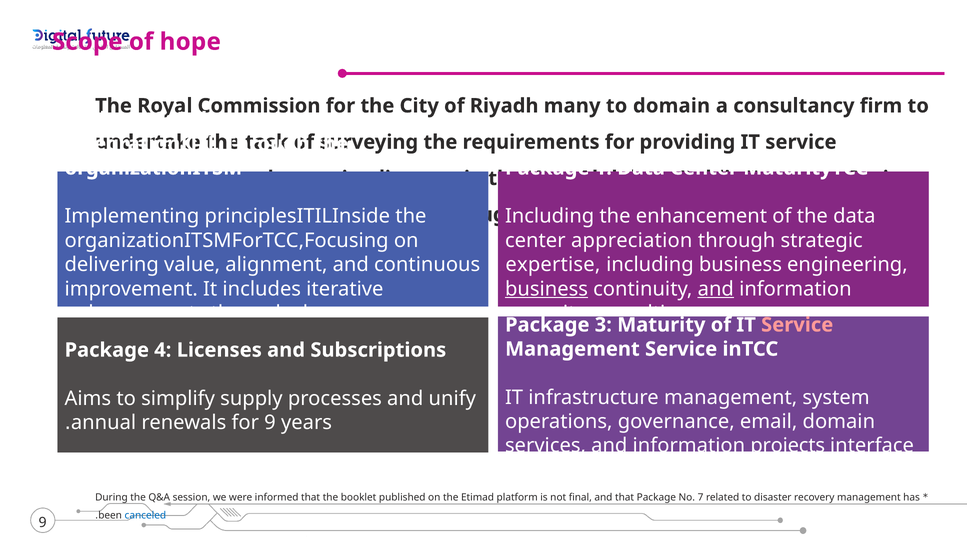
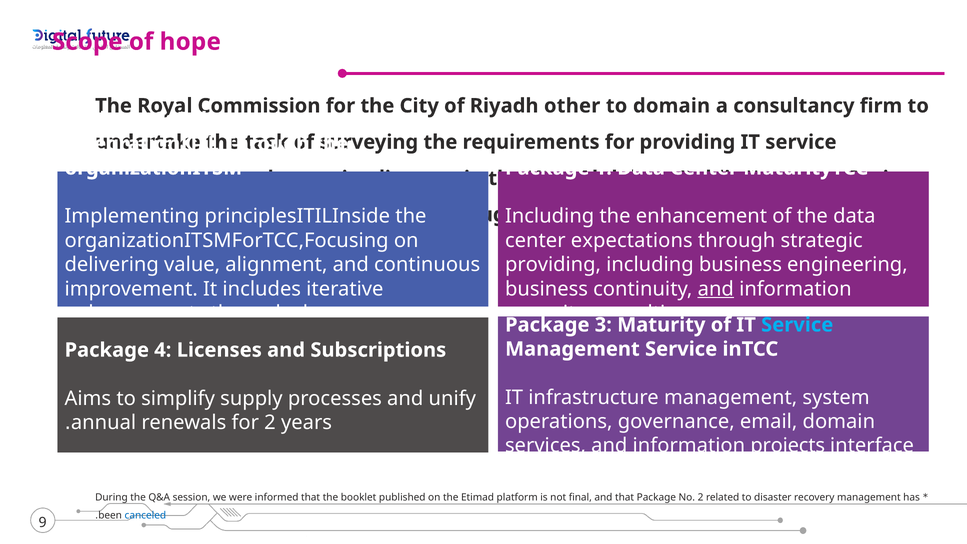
many: many -> other
appreciation: appreciation -> expectations
expertise at (553, 265): expertise -> providing
business at (547, 289) underline: present -> none
Service at (797, 325) colour: pink -> light blue
for 9: 9 -> 2
No 7: 7 -> 2
